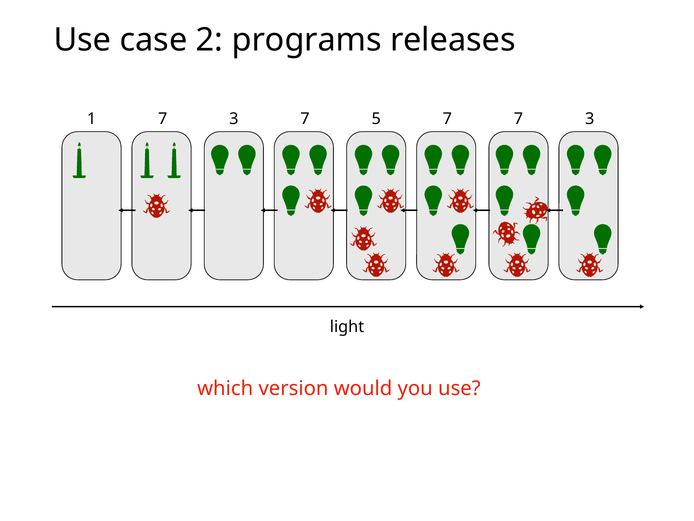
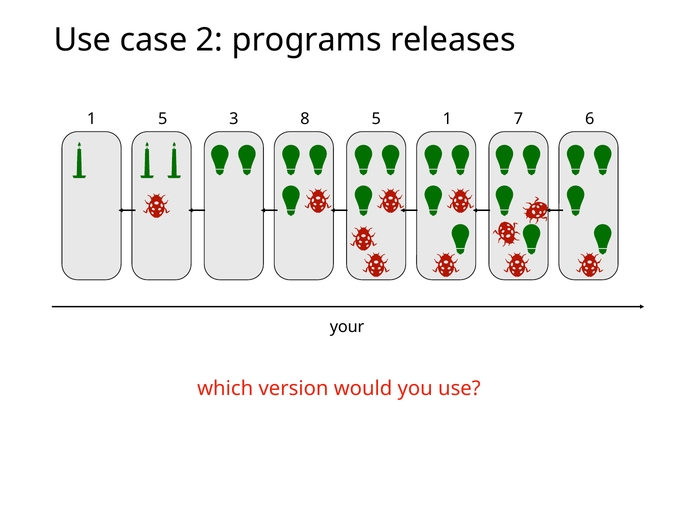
1 7: 7 -> 5
3 7: 7 -> 8
5 7: 7 -> 1
3 at (590, 119): 3 -> 6
light: light -> your
